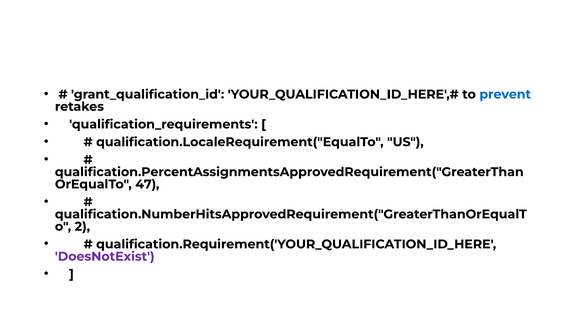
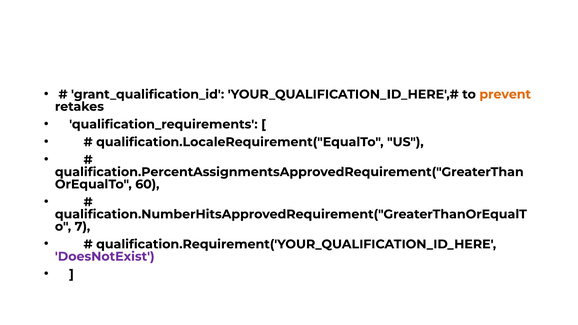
prevent colour: blue -> orange
47: 47 -> 60
2: 2 -> 7
